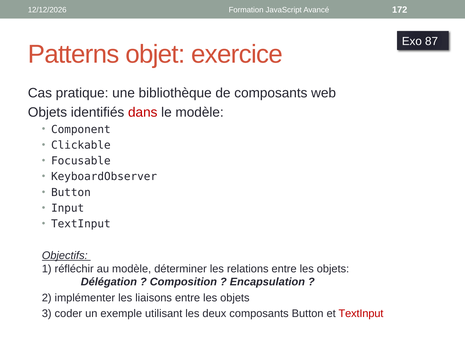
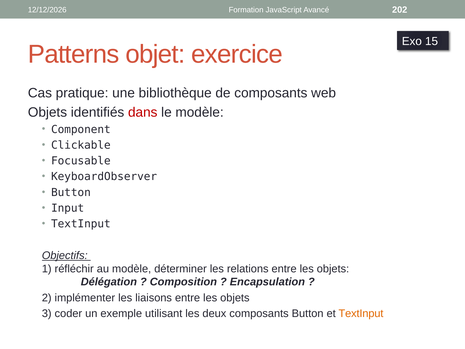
172: 172 -> 202
87: 87 -> 15
TextInput at (361, 313) colour: red -> orange
